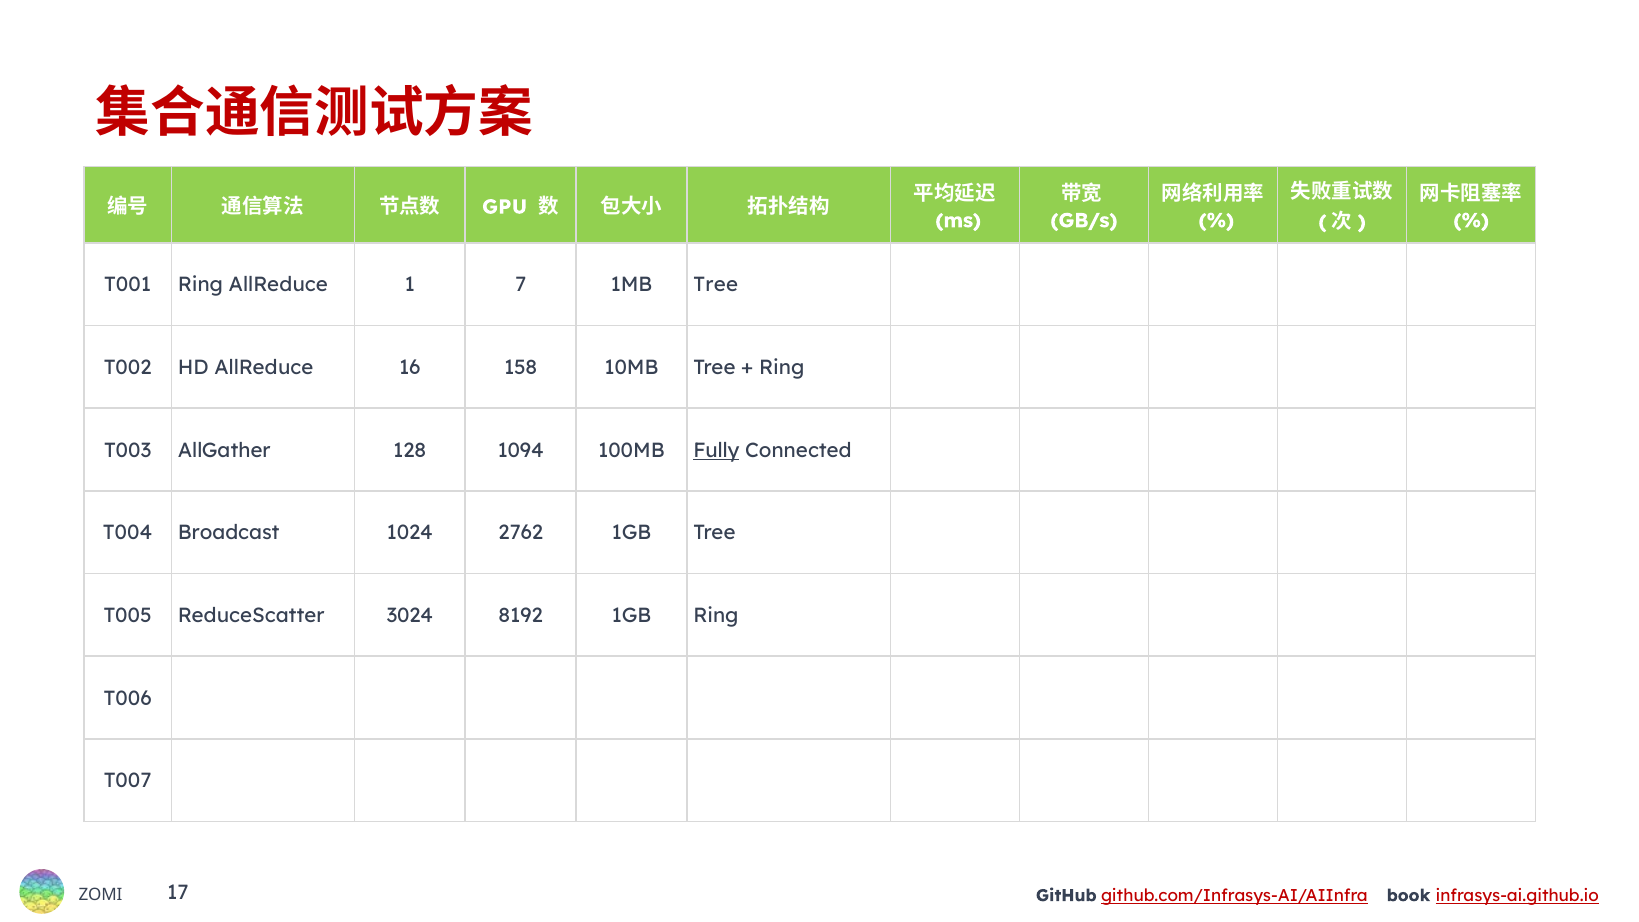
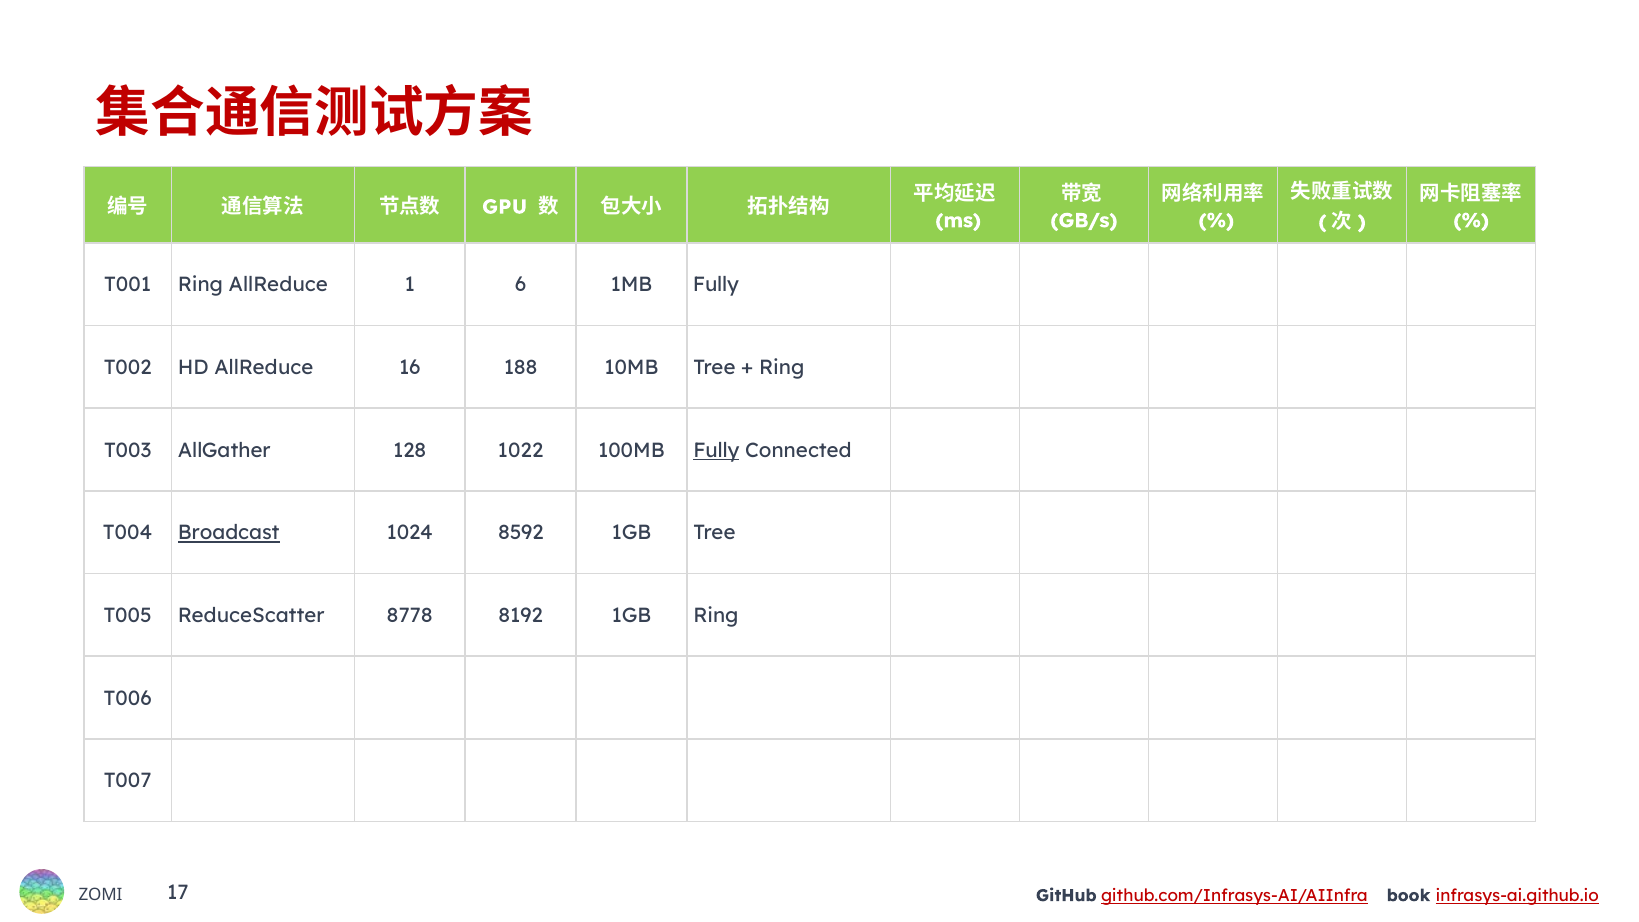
7: 7 -> 6
1MB Tree: Tree -> Fully
158: 158 -> 188
1094: 1094 -> 1022
Broadcast underline: none -> present
2762: 2762 -> 8592
3024: 3024 -> 8778
